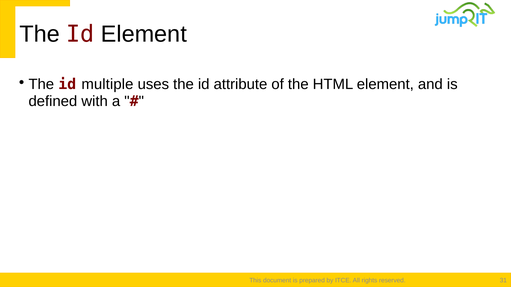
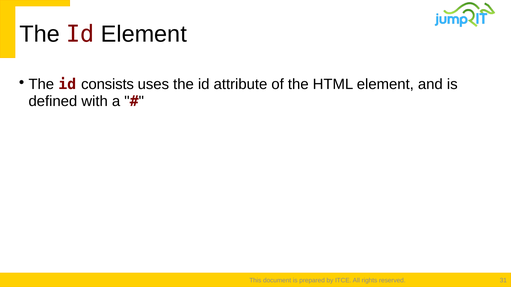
multiple: multiple -> consists
